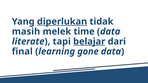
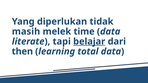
diperlukan underline: present -> none
final: final -> then
gone: gone -> total
